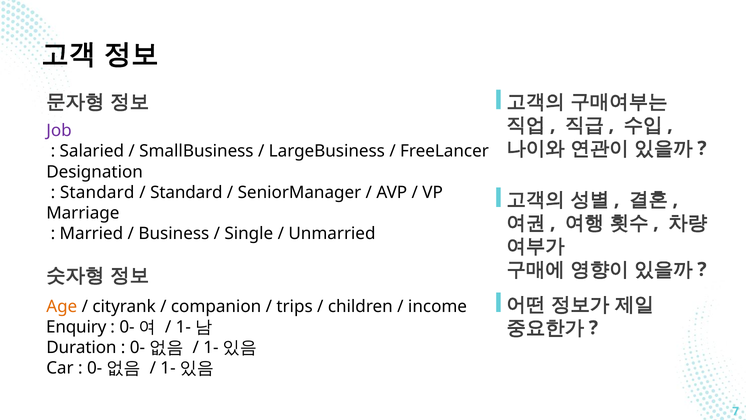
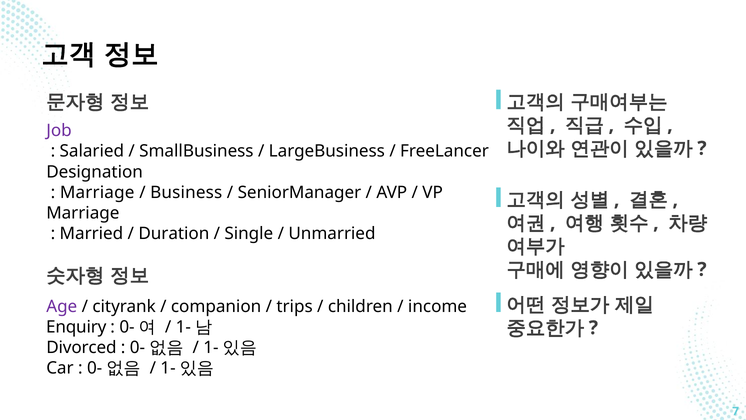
Standard at (97, 192): Standard -> Marriage
Standard at (186, 192): Standard -> Business
Business: Business -> Duration
Age colour: orange -> purple
Duration: Duration -> Divorced
